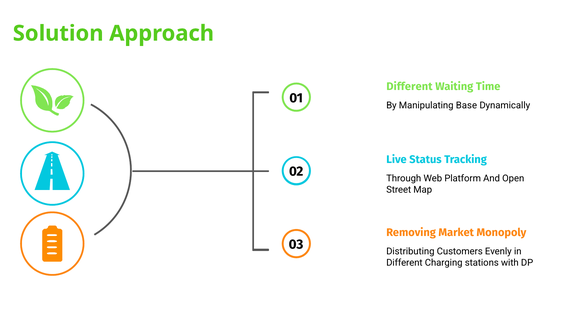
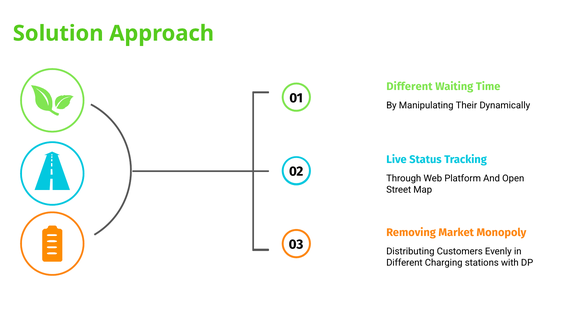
Base: Base -> Their
